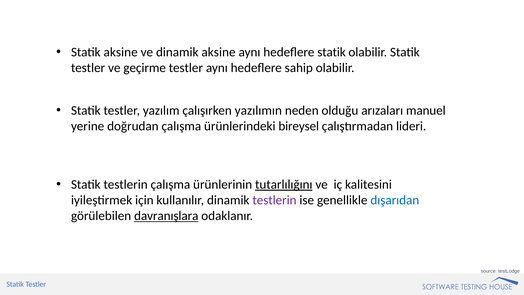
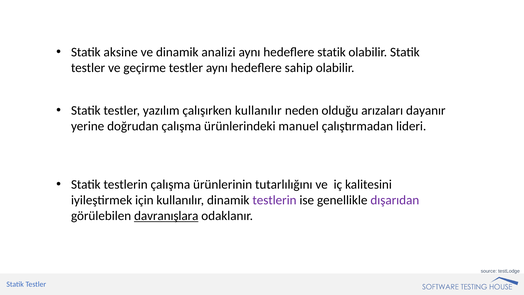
dinamik aksine: aksine -> analizi
çalışırken yazılımın: yazılımın -> kullanılır
manuel: manuel -> dayanır
bireysel: bireysel -> manuel
tutarlılığını underline: present -> none
dışarıdan colour: blue -> purple
